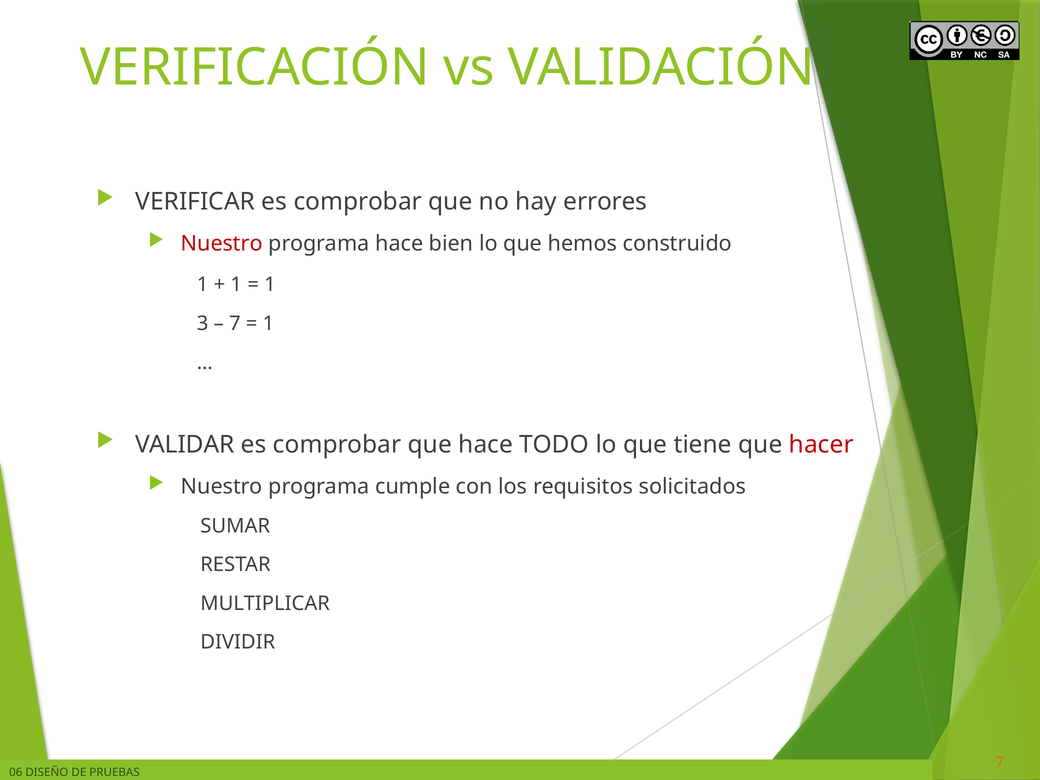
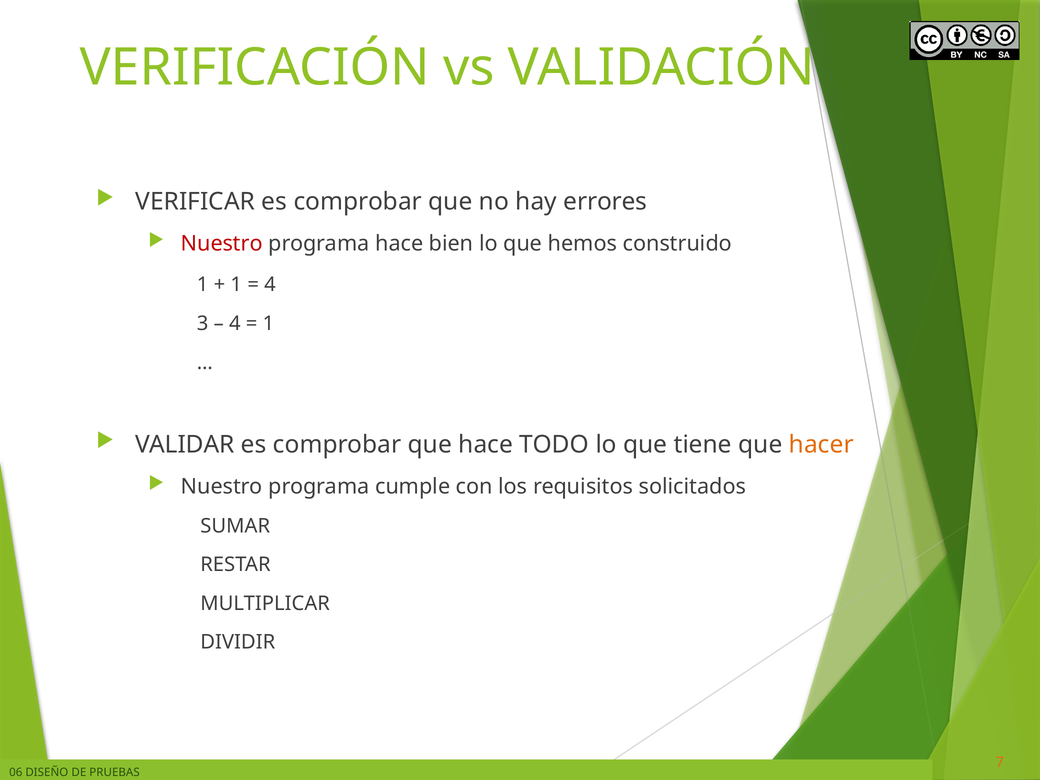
1 at (270, 285): 1 -> 4
7 at (235, 324): 7 -> 4
hacer colour: red -> orange
